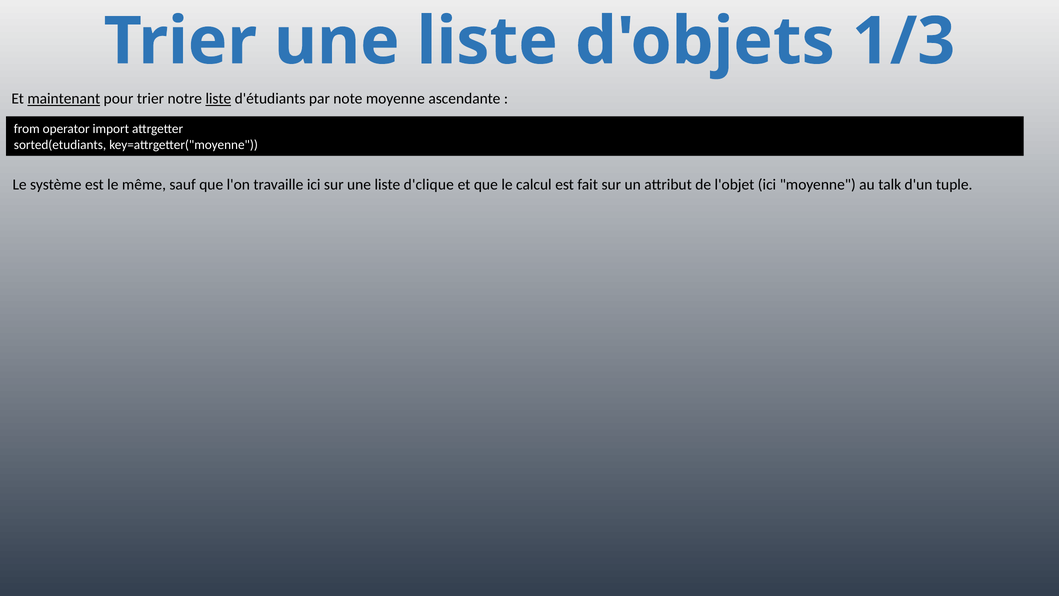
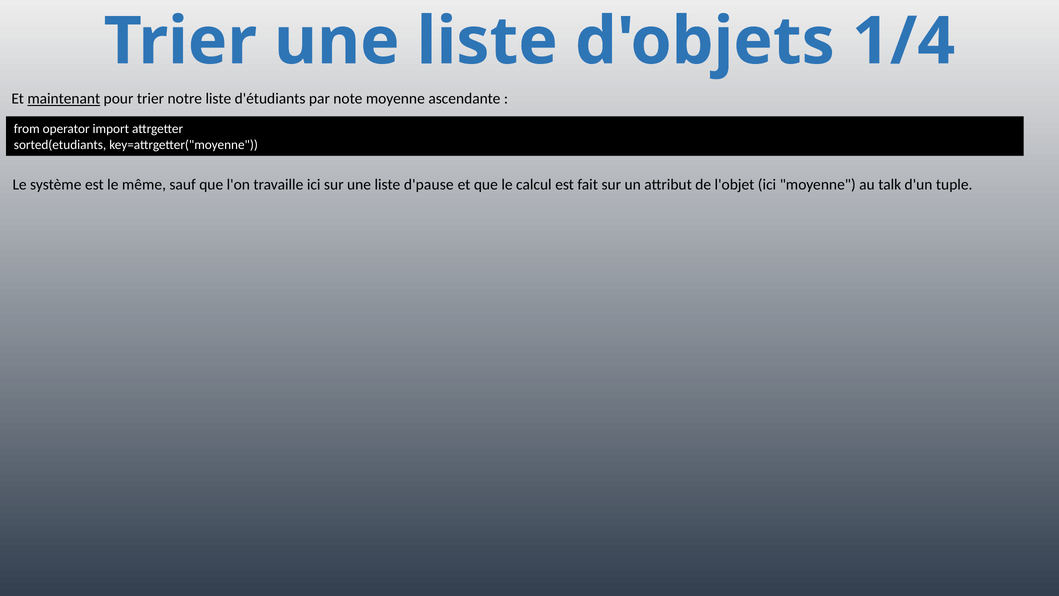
1/3: 1/3 -> 1/4
liste at (218, 99) underline: present -> none
d'clique: d'clique -> d'pause
